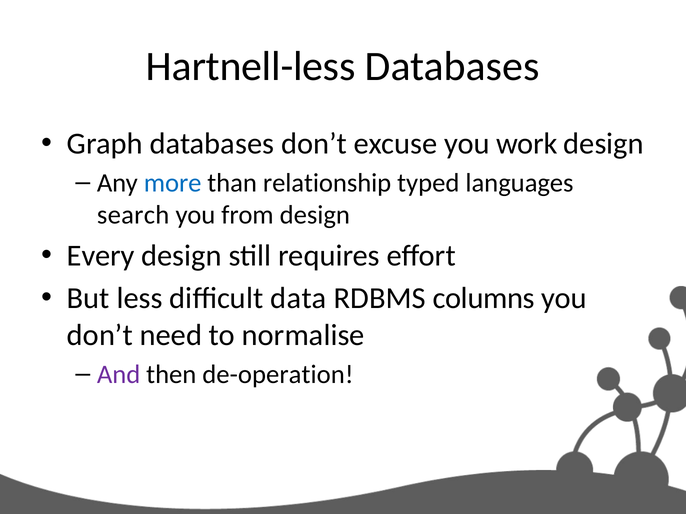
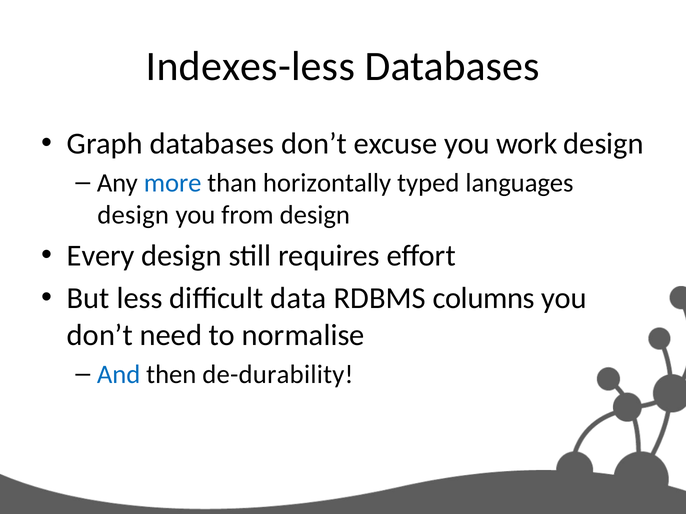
Hartnell-less: Hartnell-less -> Indexes-less
relationship: relationship -> horizontally
search at (133, 215): search -> design
And colour: purple -> blue
de-operation: de-operation -> de-durability
